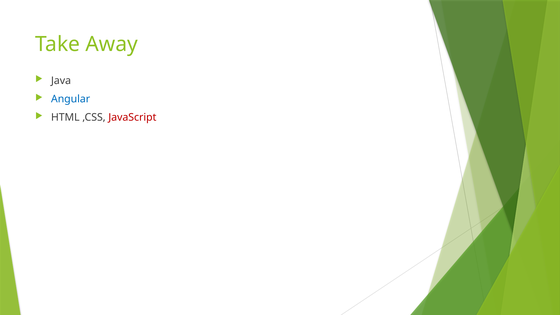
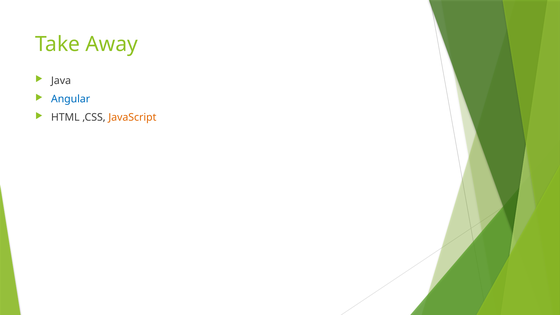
JavaScript colour: red -> orange
